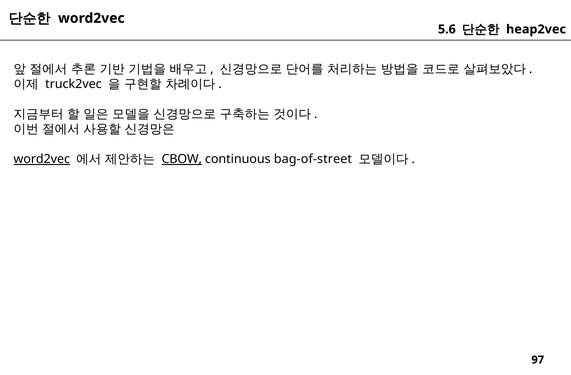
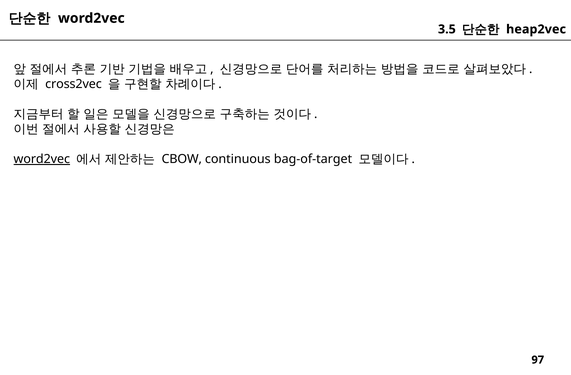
5.6: 5.6 -> 3.5
truck2vec: truck2vec -> cross2vec
CBOW underline: present -> none
bag-of-street: bag-of-street -> bag-of-target
